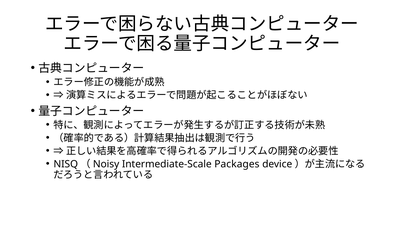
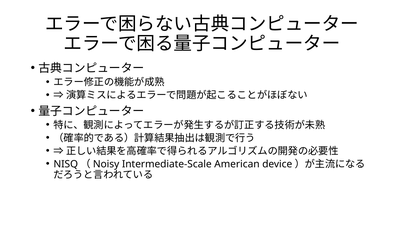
Packages: Packages -> American
